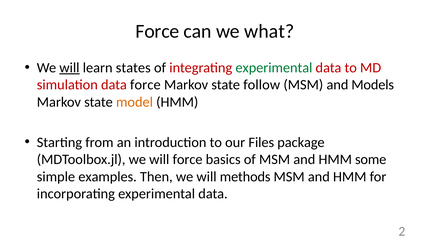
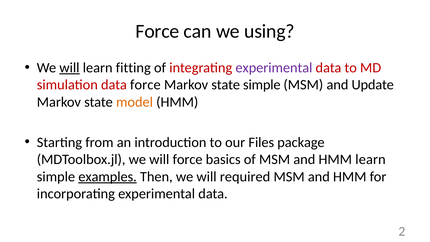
what: what -> using
states: states -> fitting
experimental at (274, 68) colour: green -> purple
state follow: follow -> simple
Models: Models -> Update
HMM some: some -> learn
examples underline: none -> present
methods: methods -> required
